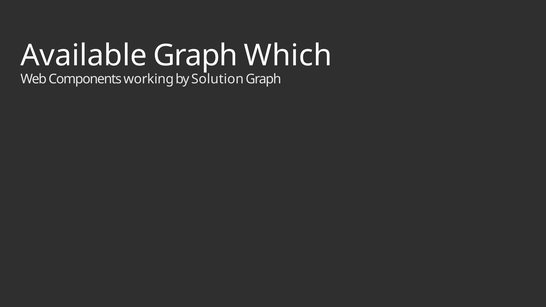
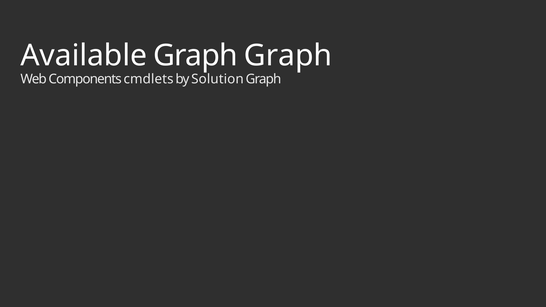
Graph Which: Which -> Graph
working: working -> cmdlets
